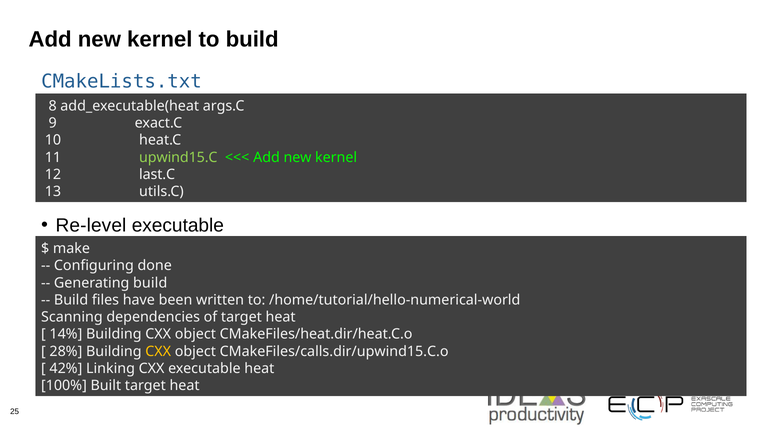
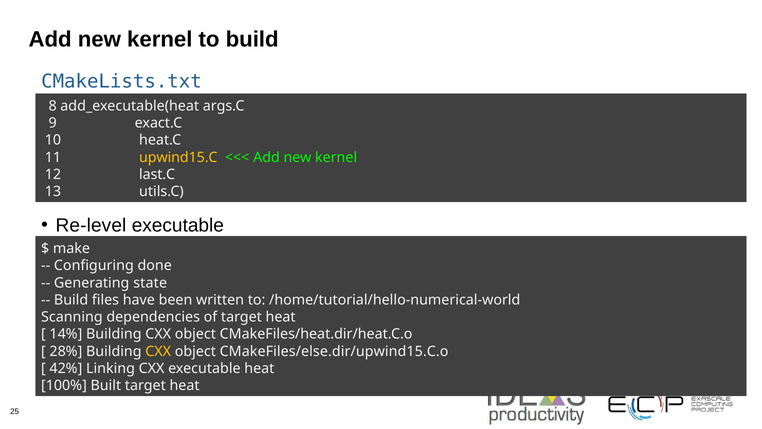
upwind15.C colour: light green -> yellow
Generating build: build -> state
CMakeFiles/calls.dir/upwind15.C.o: CMakeFiles/calls.dir/upwind15.C.o -> CMakeFiles/else.dir/upwind15.C.o
